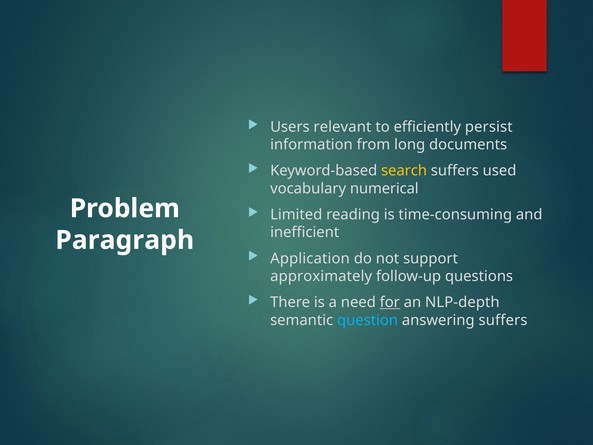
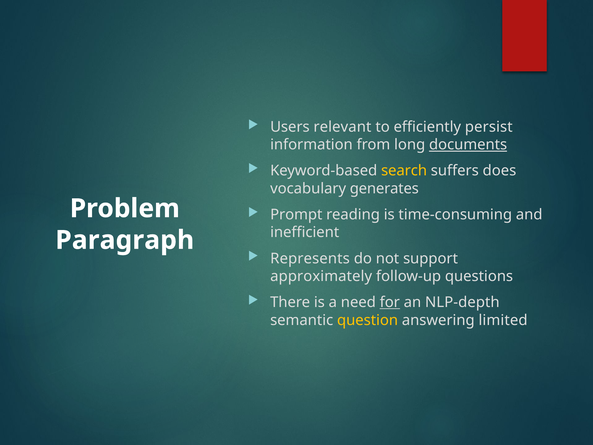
documents underline: none -> present
used: used -> does
numerical: numerical -> generates
Limited: Limited -> Prompt
Application: Application -> Represents
question colour: light blue -> yellow
answering suffers: suffers -> limited
